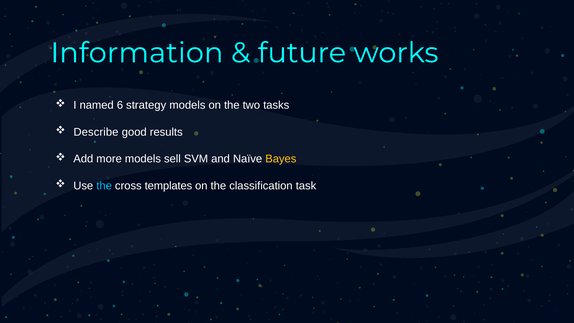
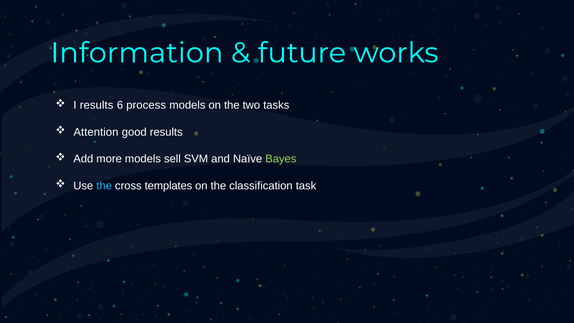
I named: named -> results
strategy: strategy -> process
Describe: Describe -> Attention
Bayes colour: yellow -> light green
